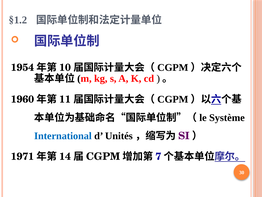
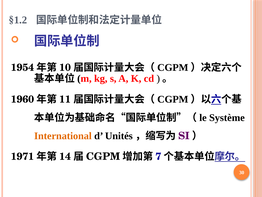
International colour: blue -> orange
